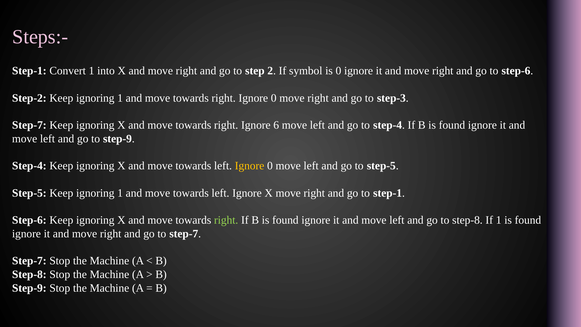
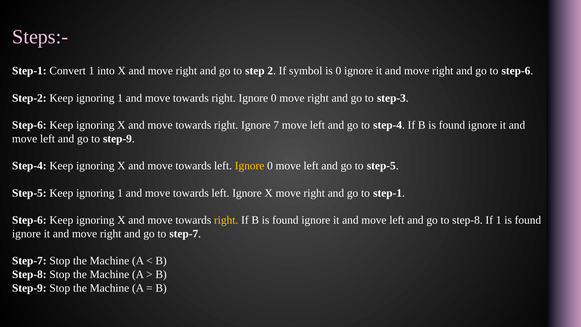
Step-7 at (29, 125): Step-7 -> Step-6
6: 6 -> 7
right at (226, 220) colour: light green -> yellow
